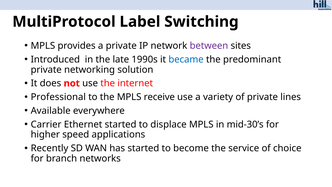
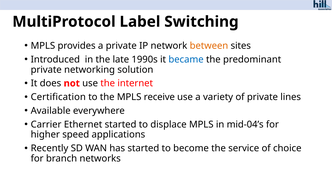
between colour: purple -> orange
Professional: Professional -> Certification
mid-30’s: mid-30’s -> mid-04’s
